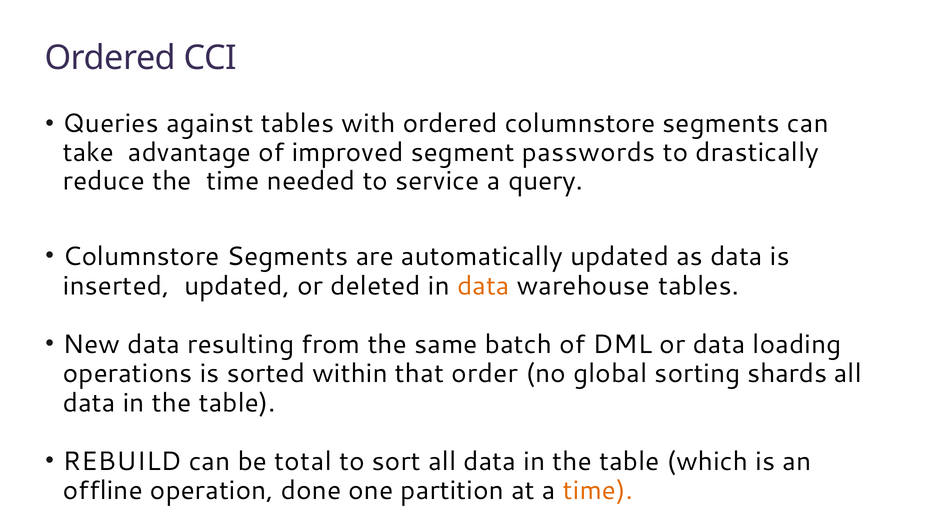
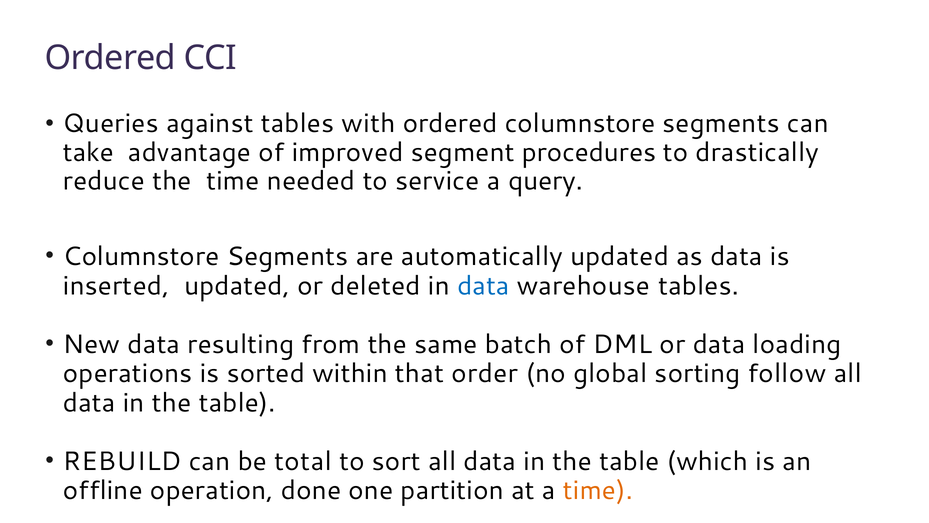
passwords: passwords -> procedures
data at (483, 286) colour: orange -> blue
shards: shards -> follow
